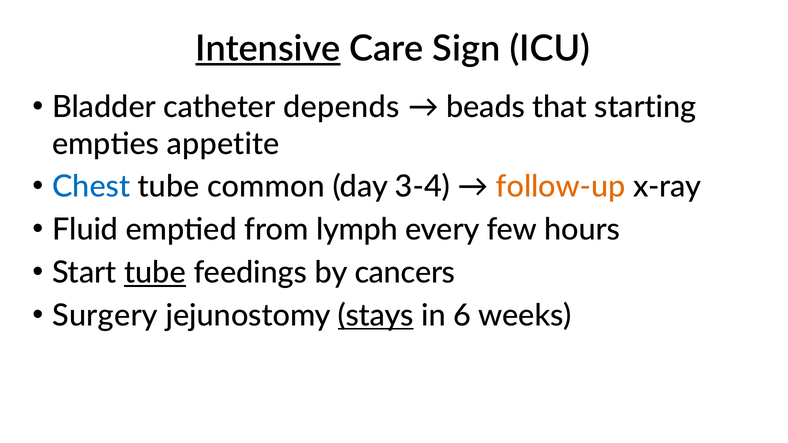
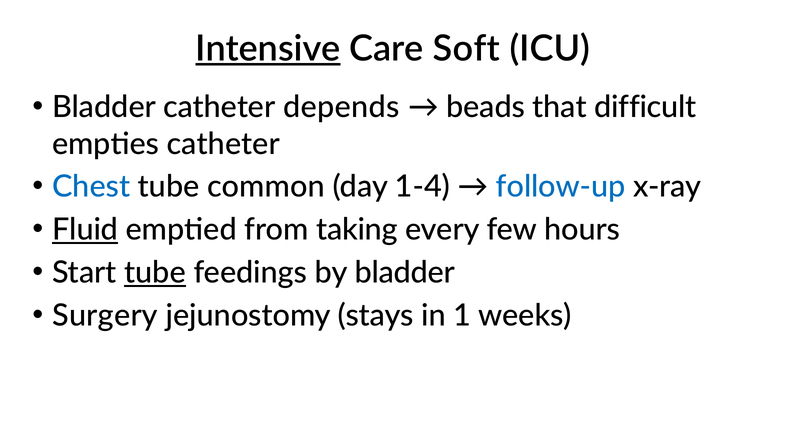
Sign: Sign -> Soft
starting: starting -> difficult
empties appetite: appetite -> catheter
3-4: 3-4 -> 1-4
follow-up colour: orange -> blue
Fluid underline: none -> present
lymph: lymph -> taking
by cancers: cancers -> bladder
stays underline: present -> none
6: 6 -> 1
